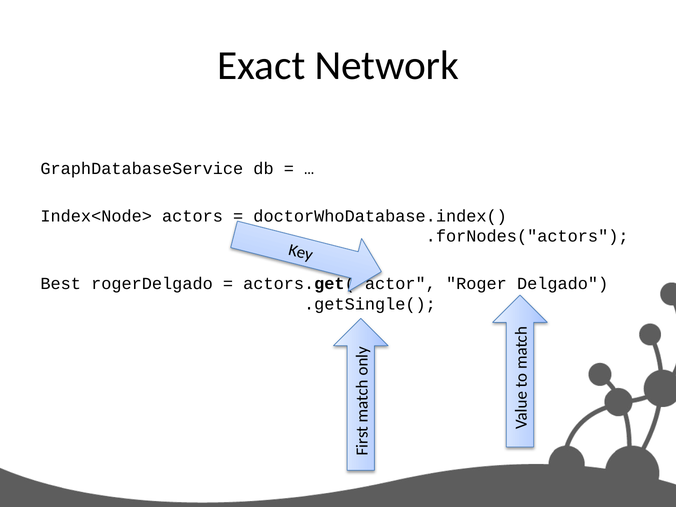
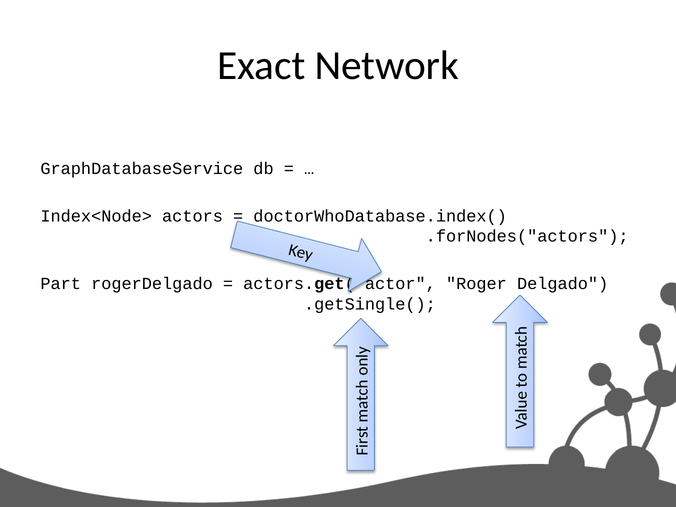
Best: Best -> Part
